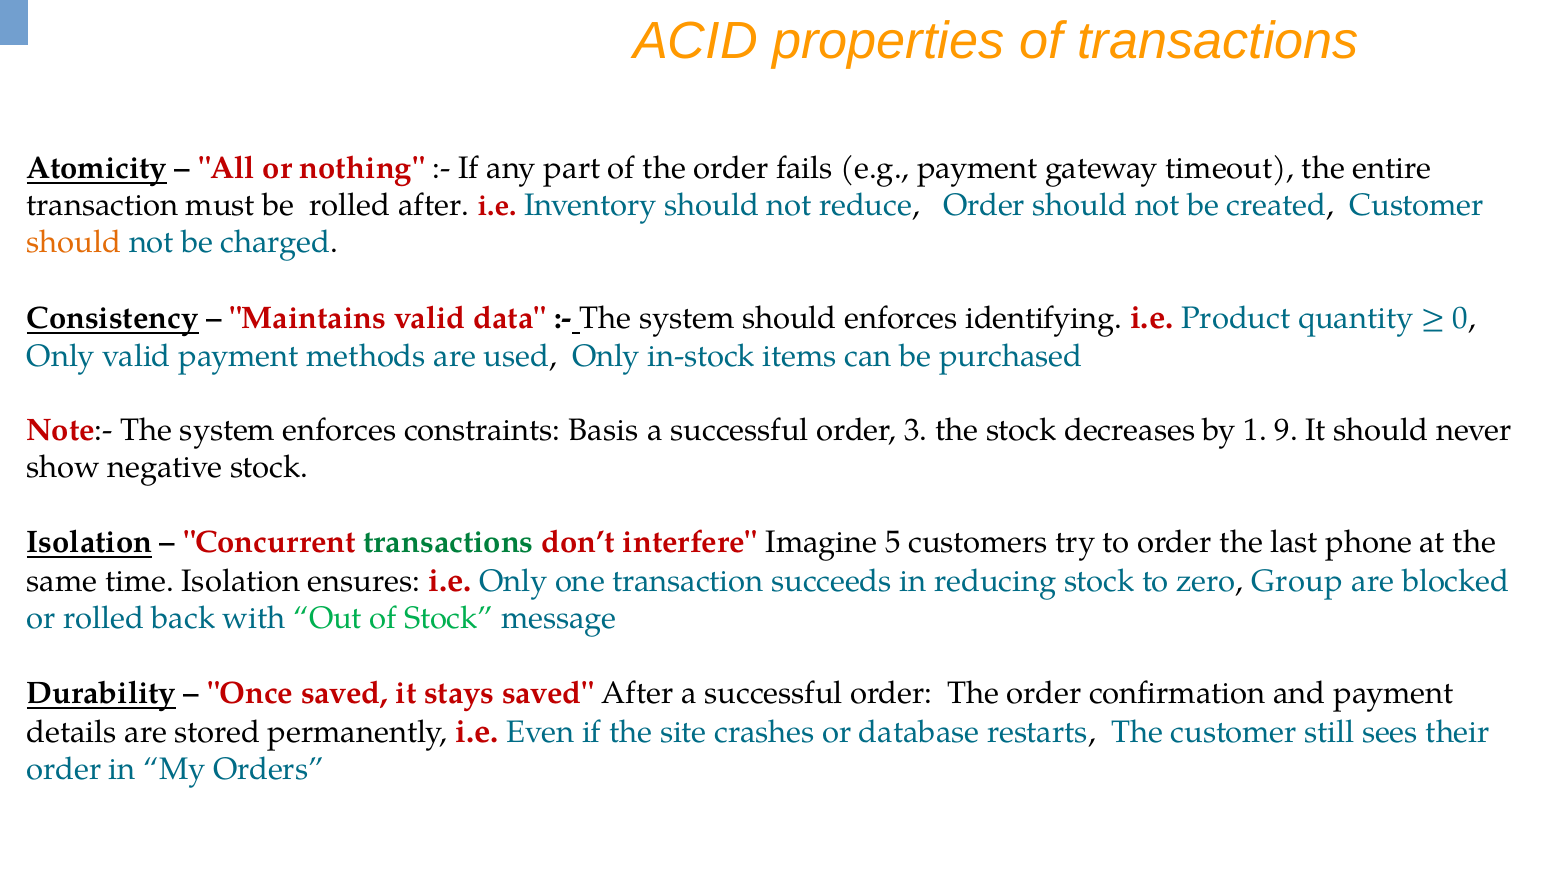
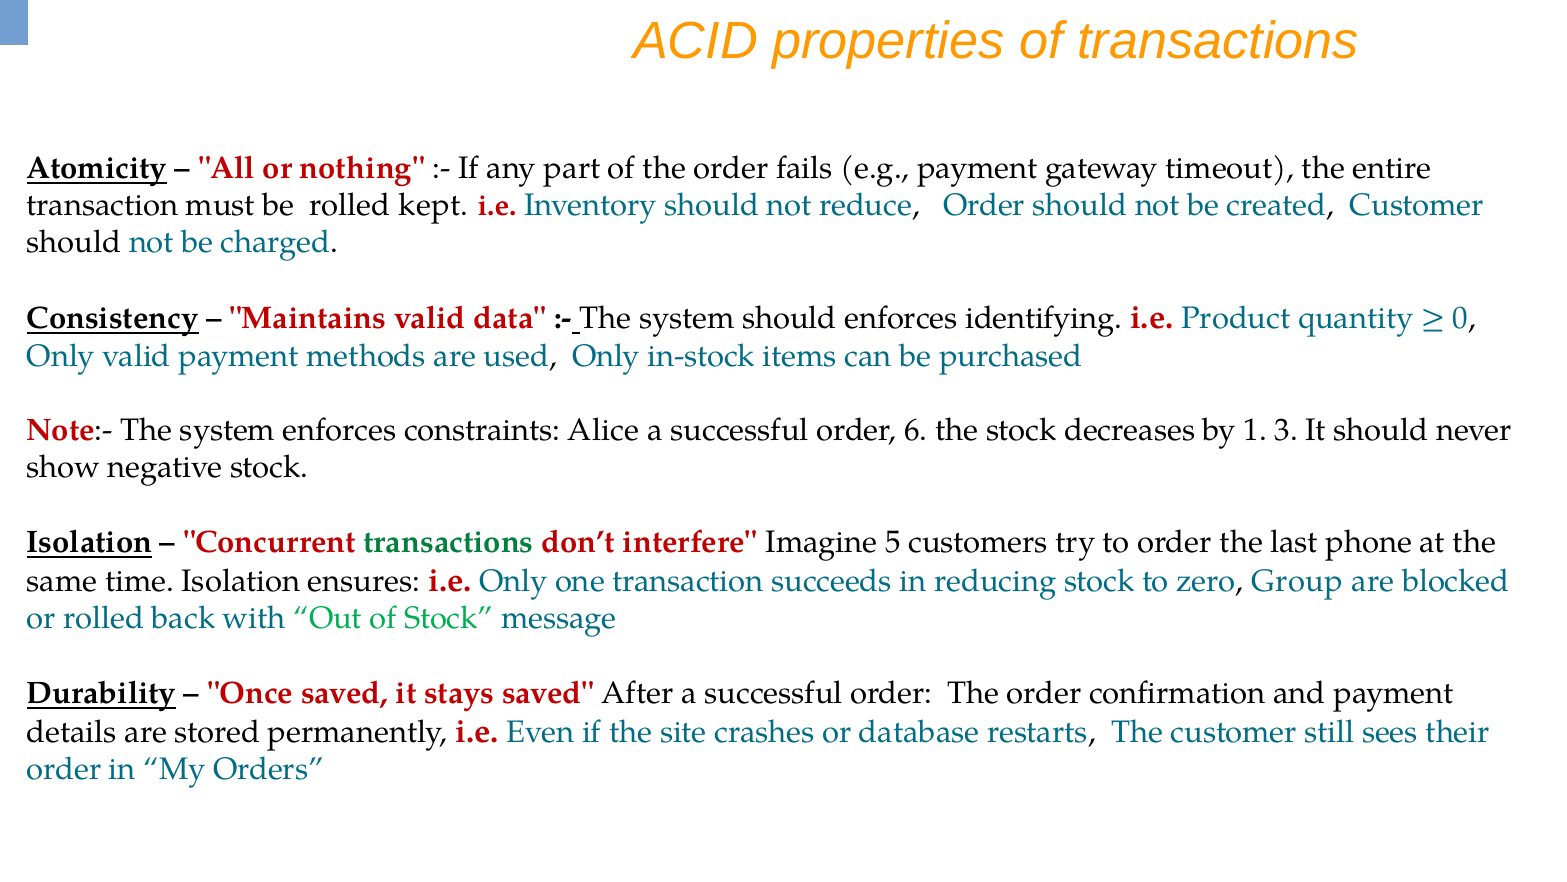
rolled after: after -> kept
should at (74, 242) colour: orange -> black
Basis: Basis -> Alice
3: 3 -> 6
9: 9 -> 3
